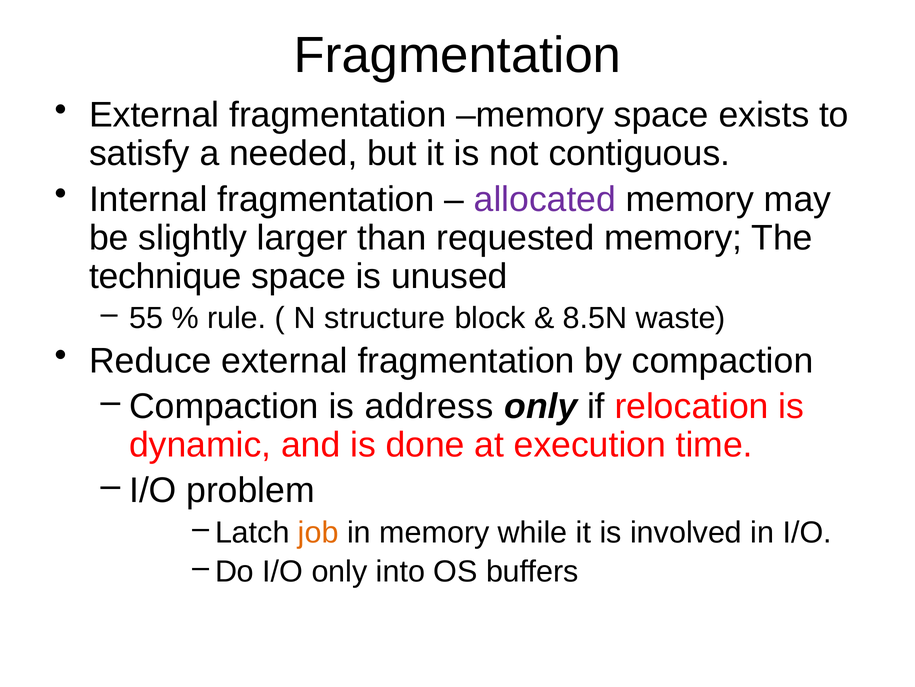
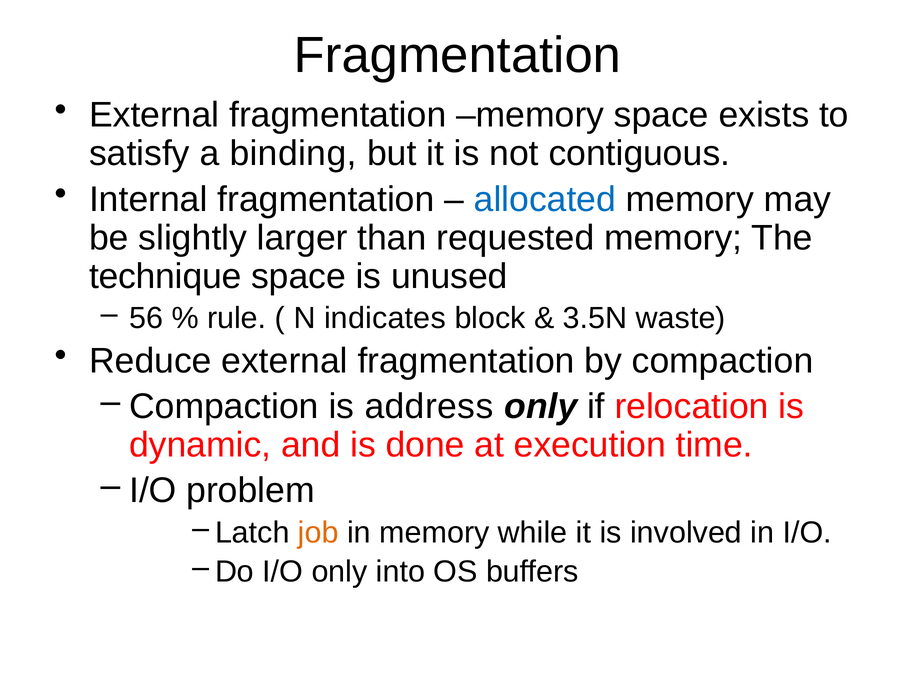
needed: needed -> binding
allocated colour: purple -> blue
55: 55 -> 56
structure: structure -> indicates
8.5N: 8.5N -> 3.5N
